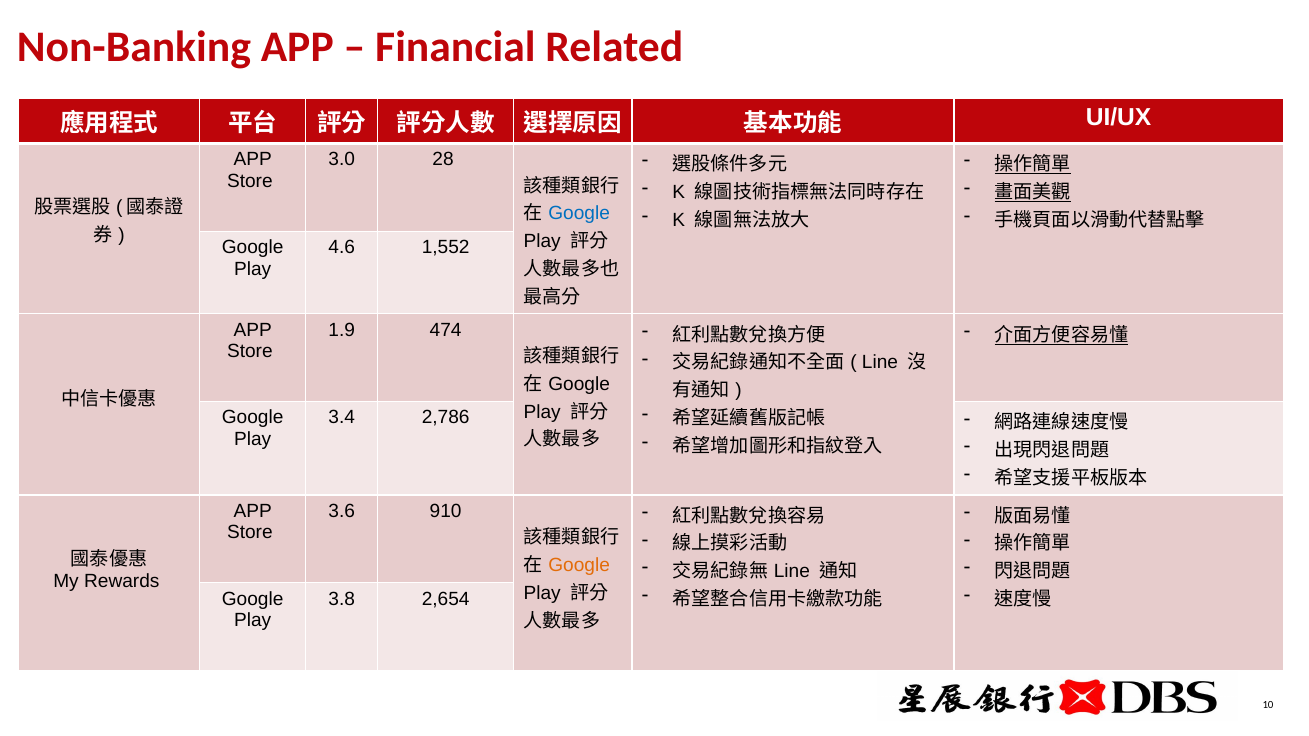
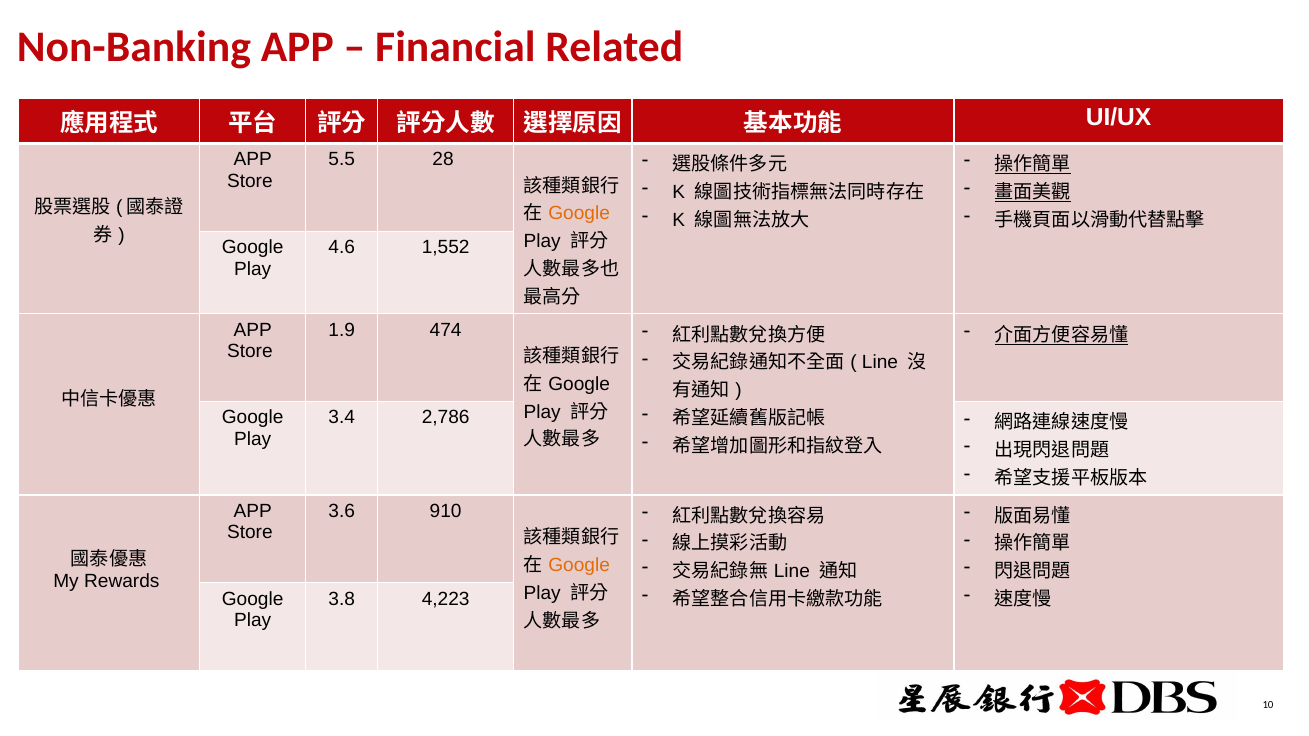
3.0: 3.0 -> 5.5
Google at (579, 214) colour: blue -> orange
2,654: 2,654 -> 4,223
